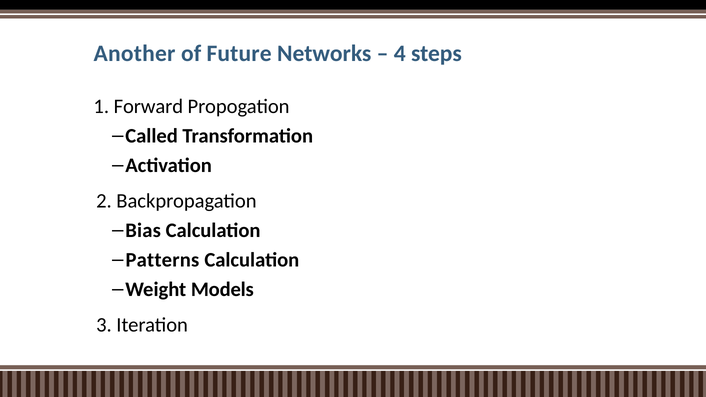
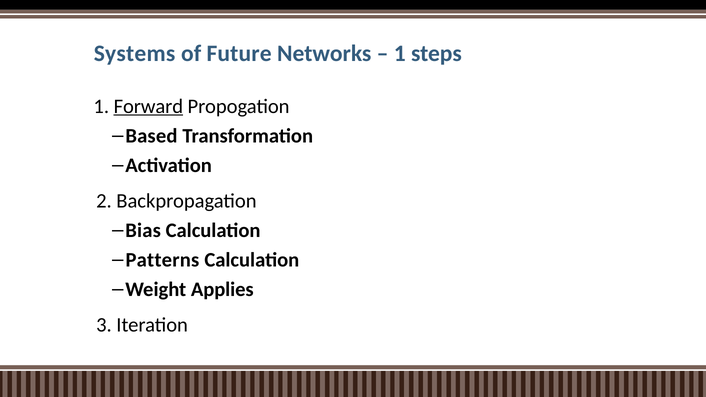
Another: Another -> Systems
4 at (400, 53): 4 -> 1
Forward underline: none -> present
Called: Called -> Based
Models: Models -> Applies
